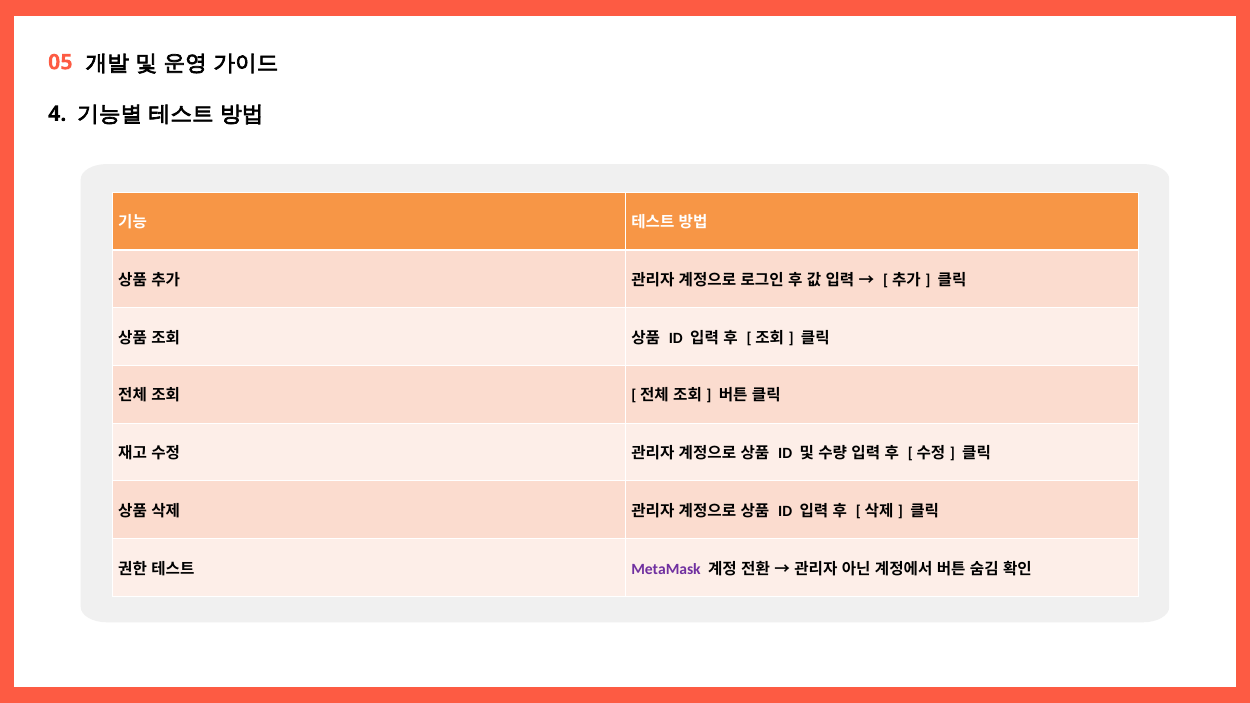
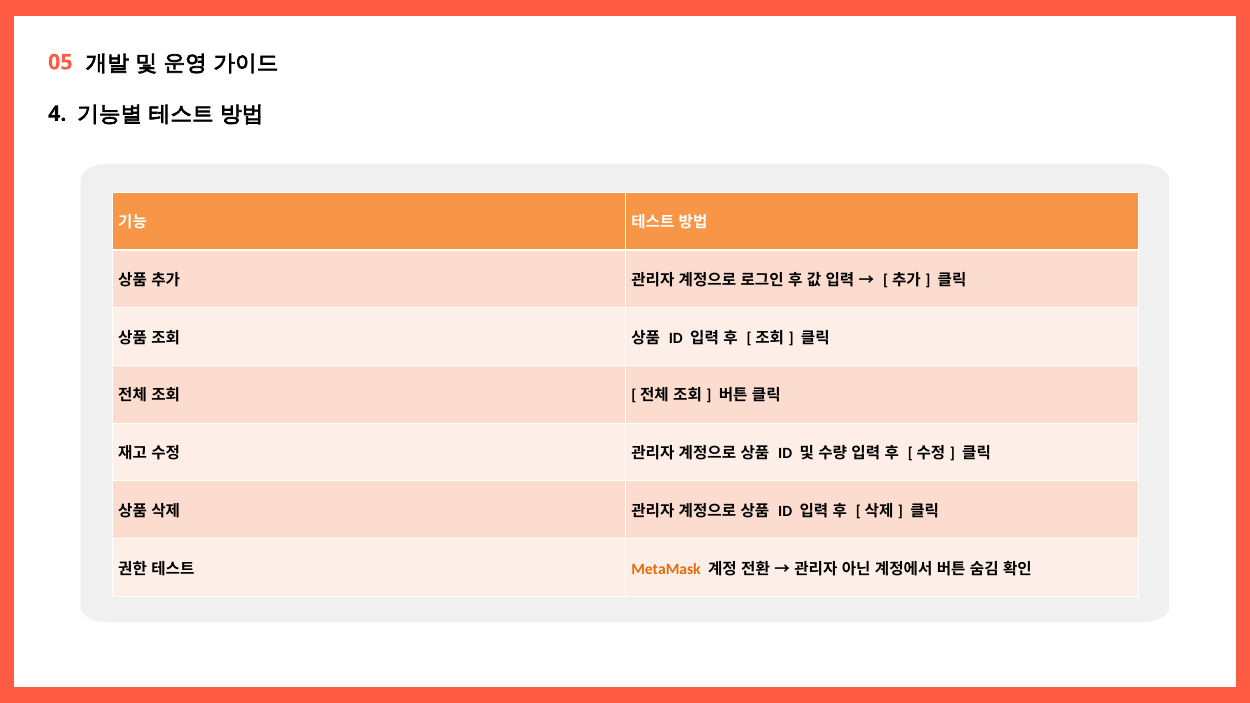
MetaMask colour: purple -> orange
